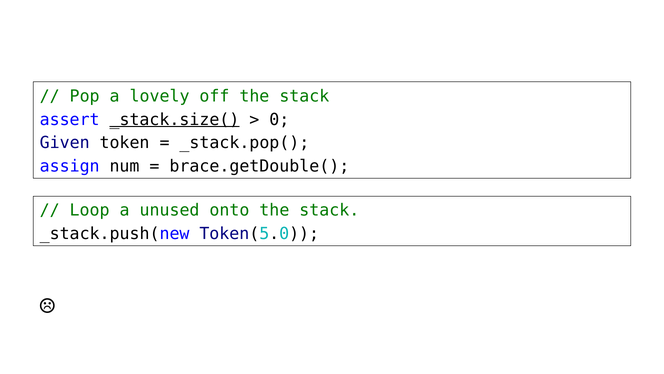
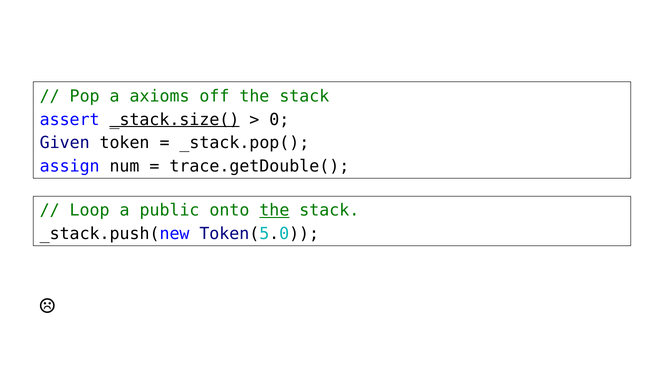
lovely: lovely -> axioms
brace.getDouble(: brace.getDouble( -> trace.getDouble(
unused: unused -> public
the at (274, 210) underline: none -> present
